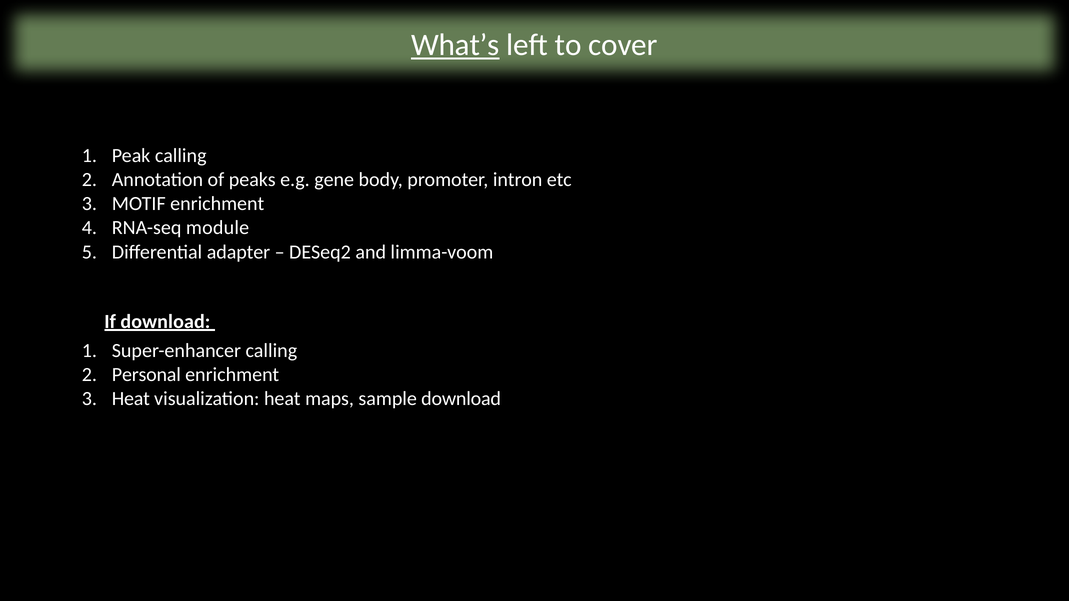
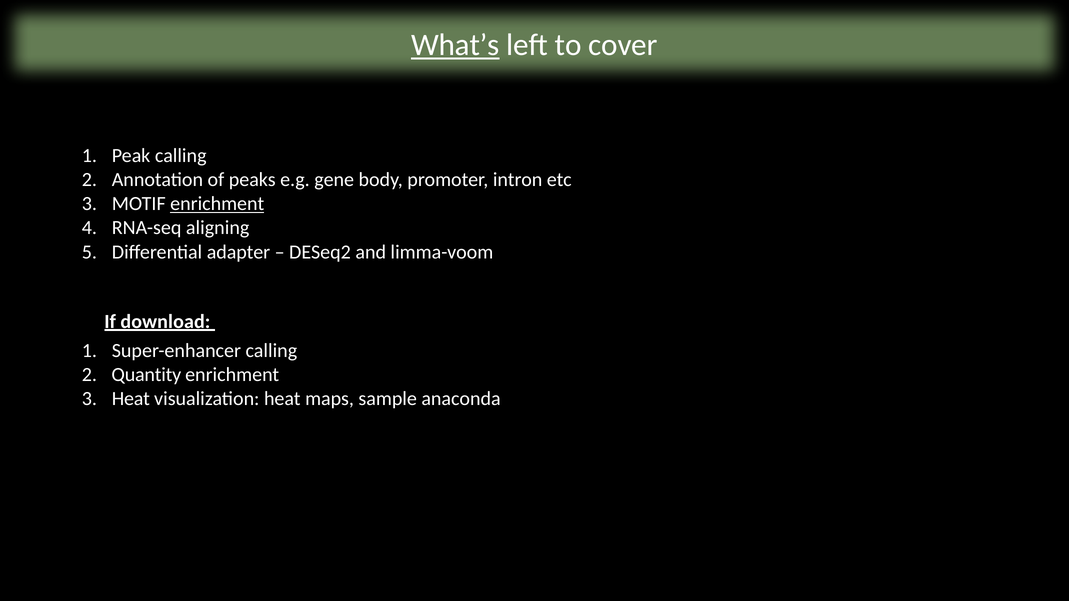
enrichment at (217, 204) underline: none -> present
module: module -> aligning
Personal: Personal -> Quantity
sample download: download -> anaconda
